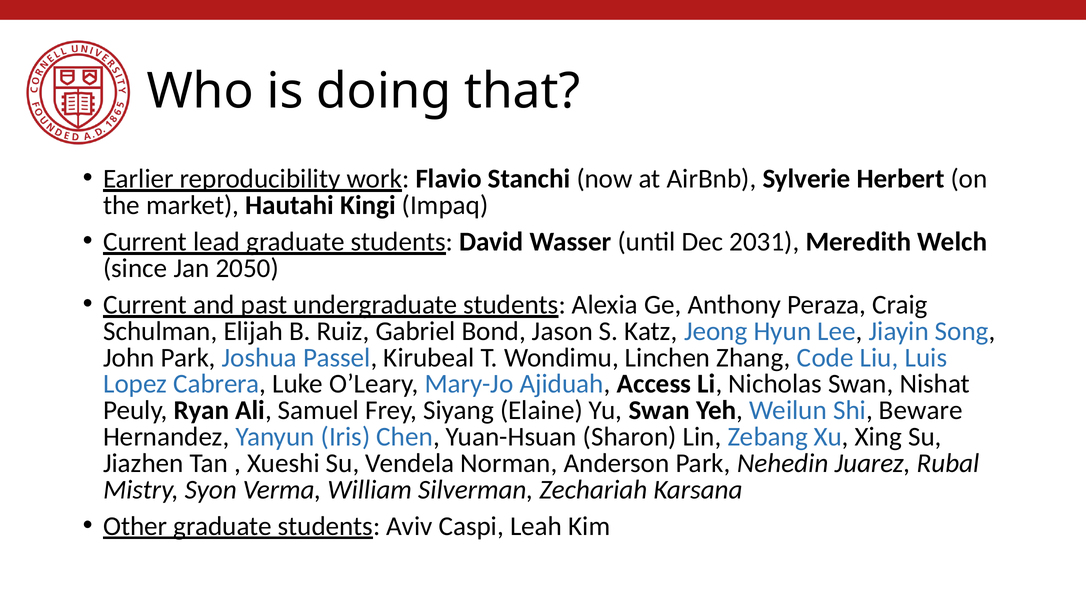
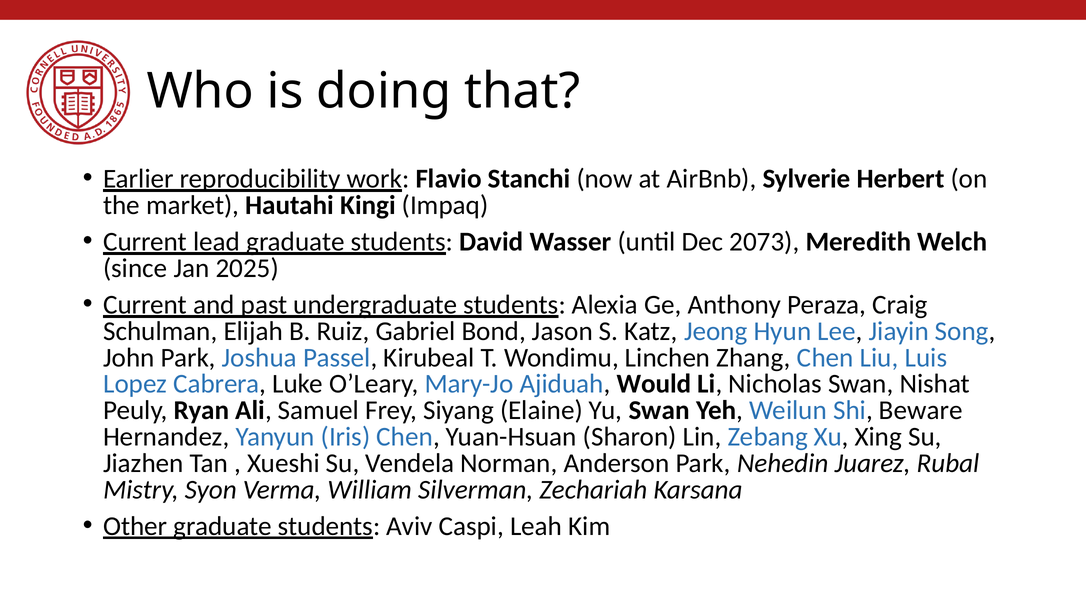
2031: 2031 -> 2073
2050: 2050 -> 2025
Zhang Code: Code -> Chen
Access: Access -> Would
